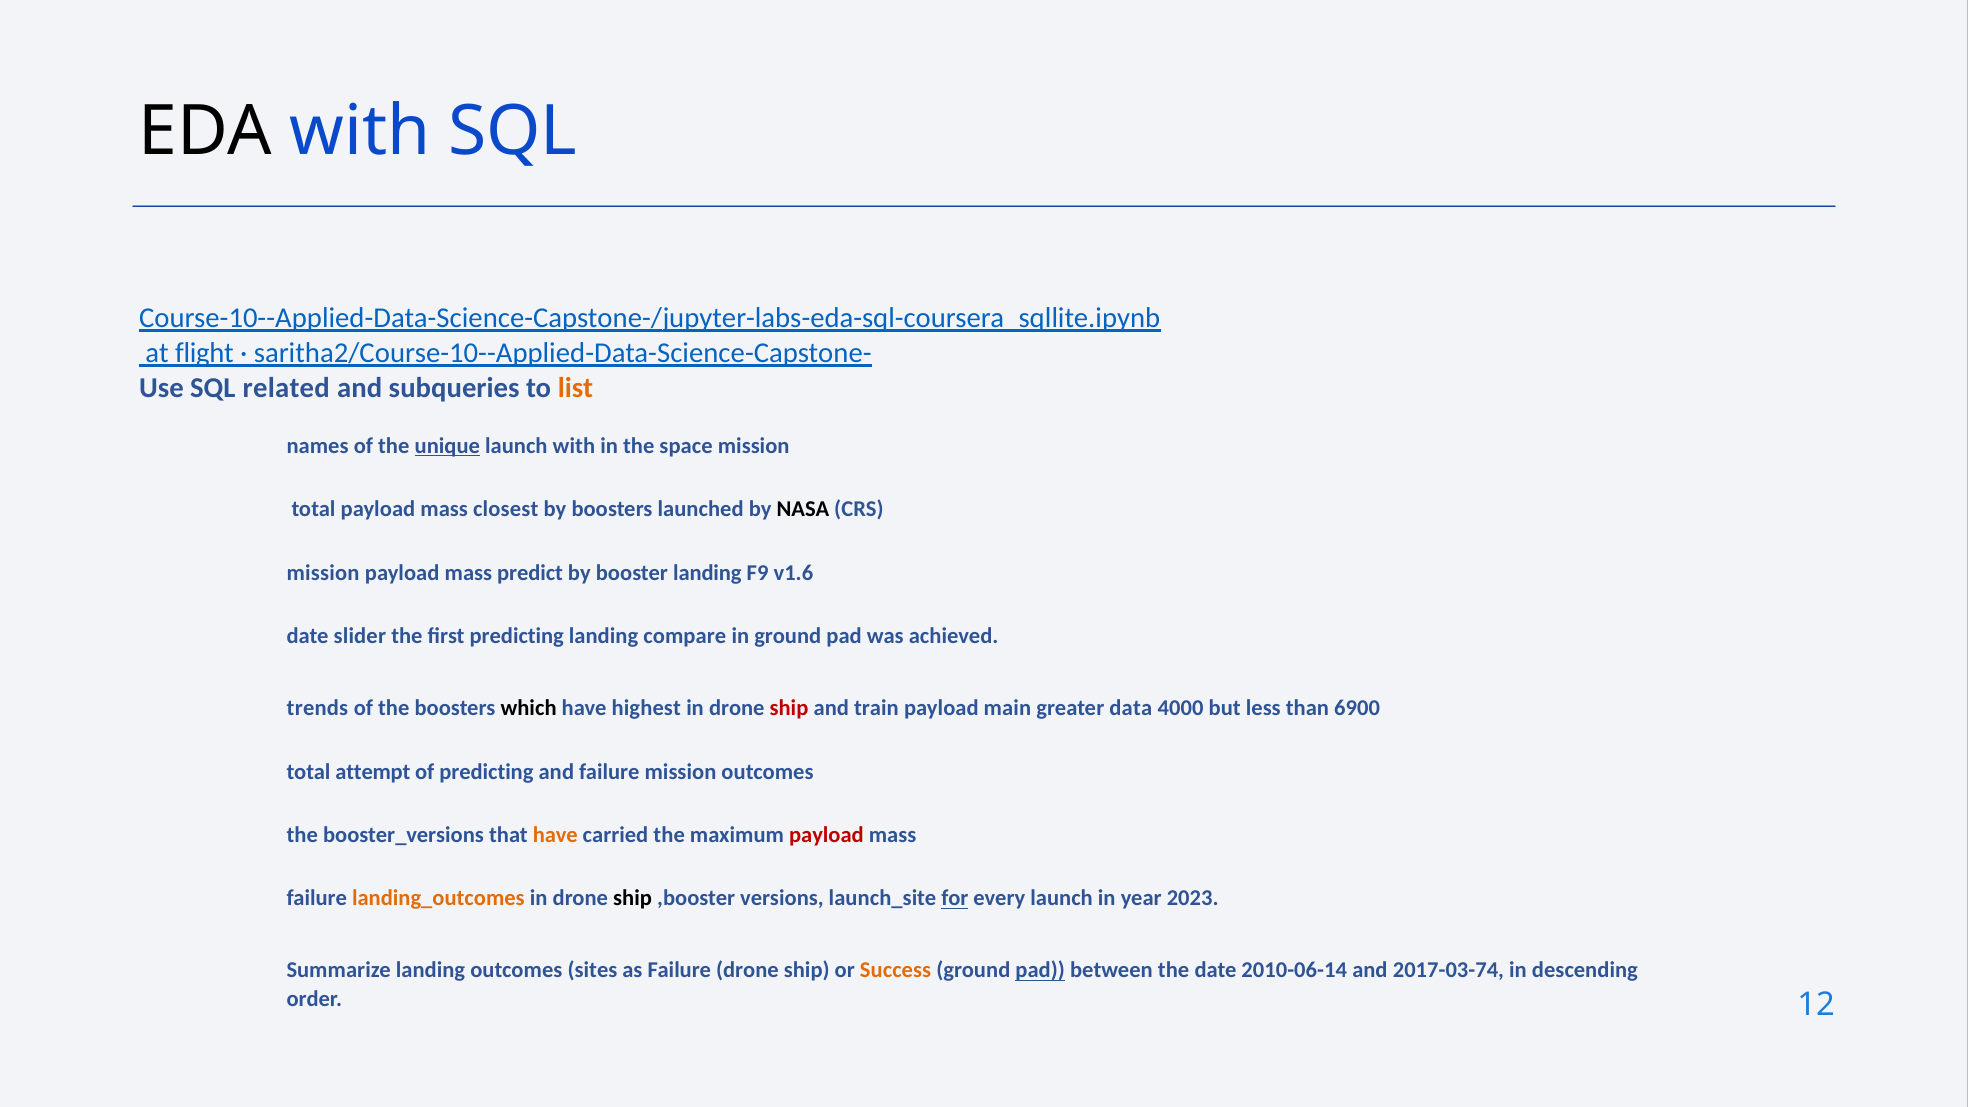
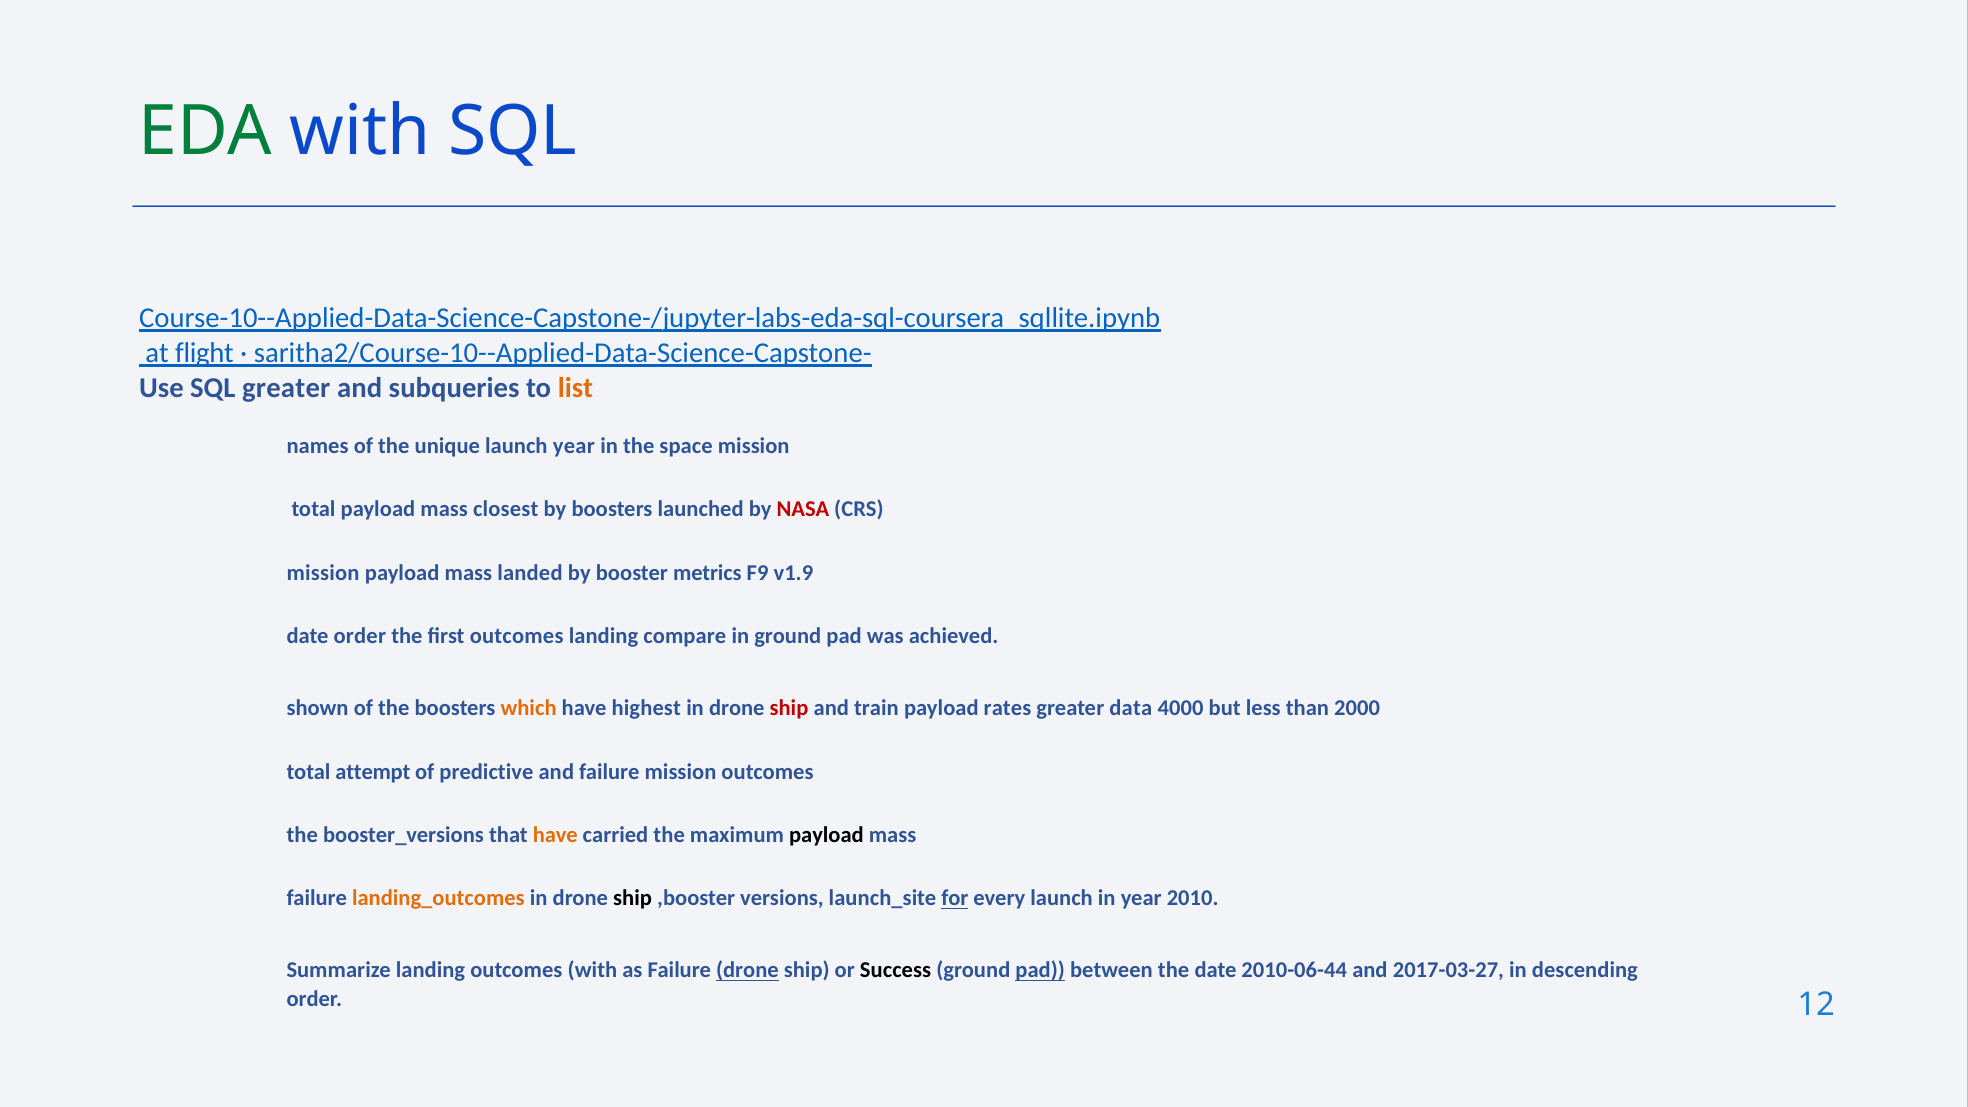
EDA colour: black -> green
SQL related: related -> greater
unique underline: present -> none
launch with: with -> year
NASA colour: black -> red
predict: predict -> landed
booster landing: landing -> metrics
v1.6: v1.6 -> v1.9
date slider: slider -> order
first predicting: predicting -> outcomes
trends: trends -> shown
which colour: black -> orange
main: main -> rates
6900: 6900 -> 2000
of predicting: predicting -> predictive
payload at (826, 835) colour: red -> black
2023: 2023 -> 2010
outcomes sites: sites -> with
drone at (747, 970) underline: none -> present
Success colour: orange -> black
2010-06-14: 2010-06-14 -> 2010-06-44
2017-03-74: 2017-03-74 -> 2017-03-27
